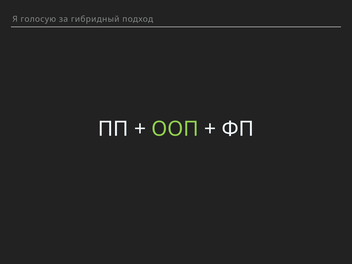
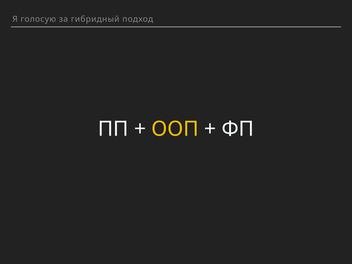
ООП colour: light green -> yellow
